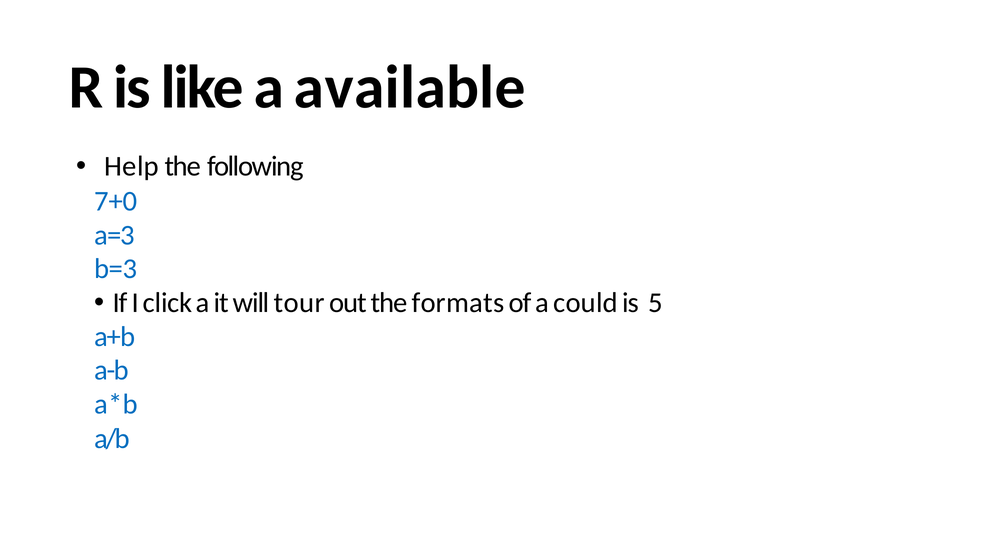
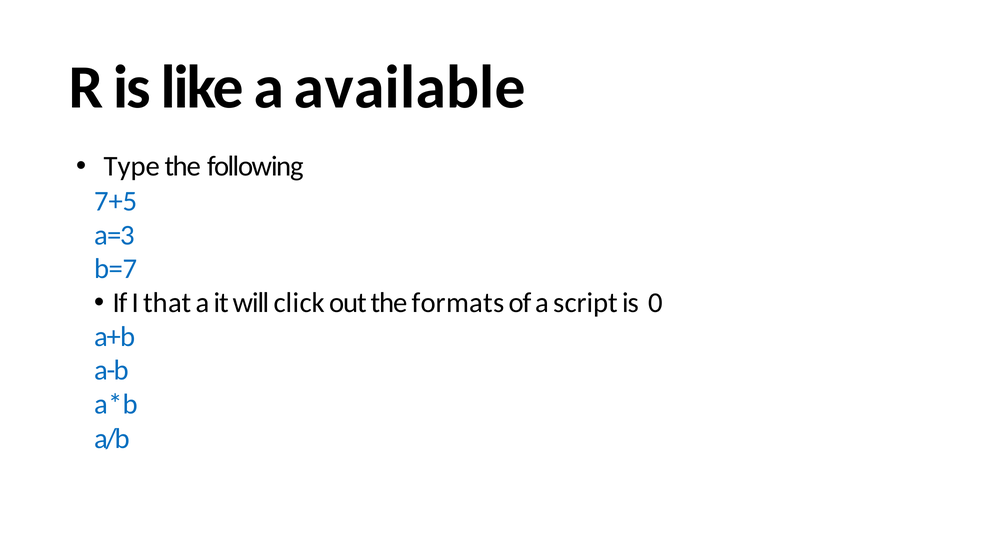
Help: Help -> Type
7+0: 7+0 -> 7+5
b=3: b=3 -> b=7
click: click -> that
tour: tour -> click
could: could -> script
5: 5 -> 0
